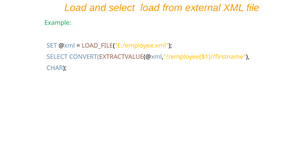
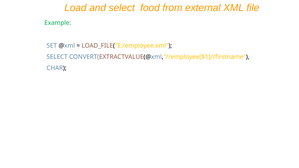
select load: load -> food
